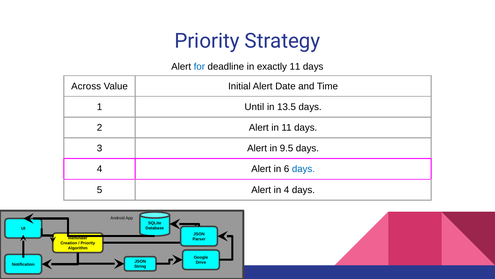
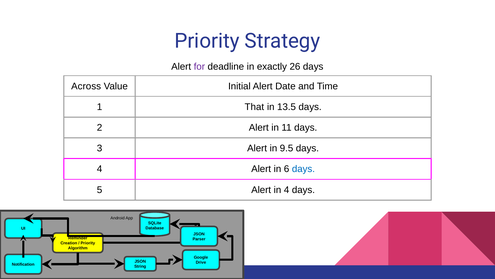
for colour: blue -> purple
exactly 11: 11 -> 26
Until: Until -> That
